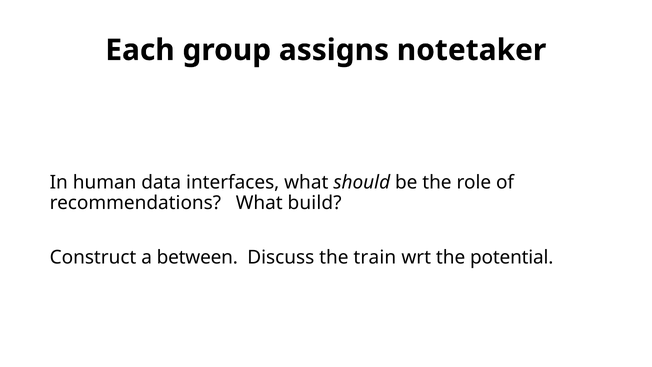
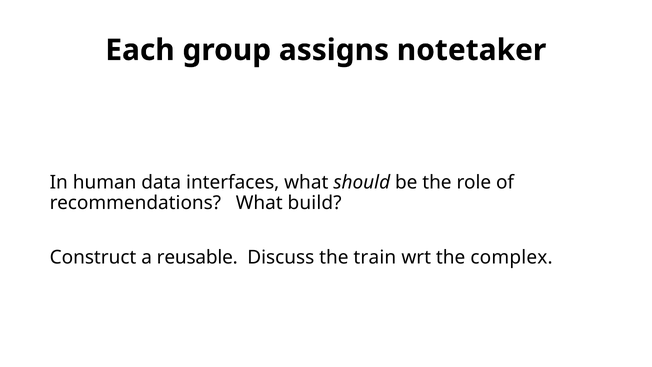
between: between -> reusable
potential: potential -> complex
